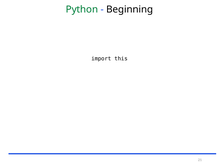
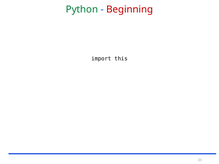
Beginning colour: black -> red
